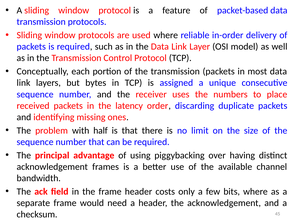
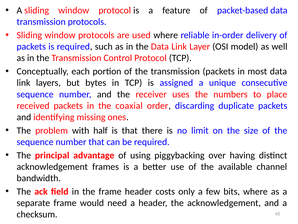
latency: latency -> coaxial
